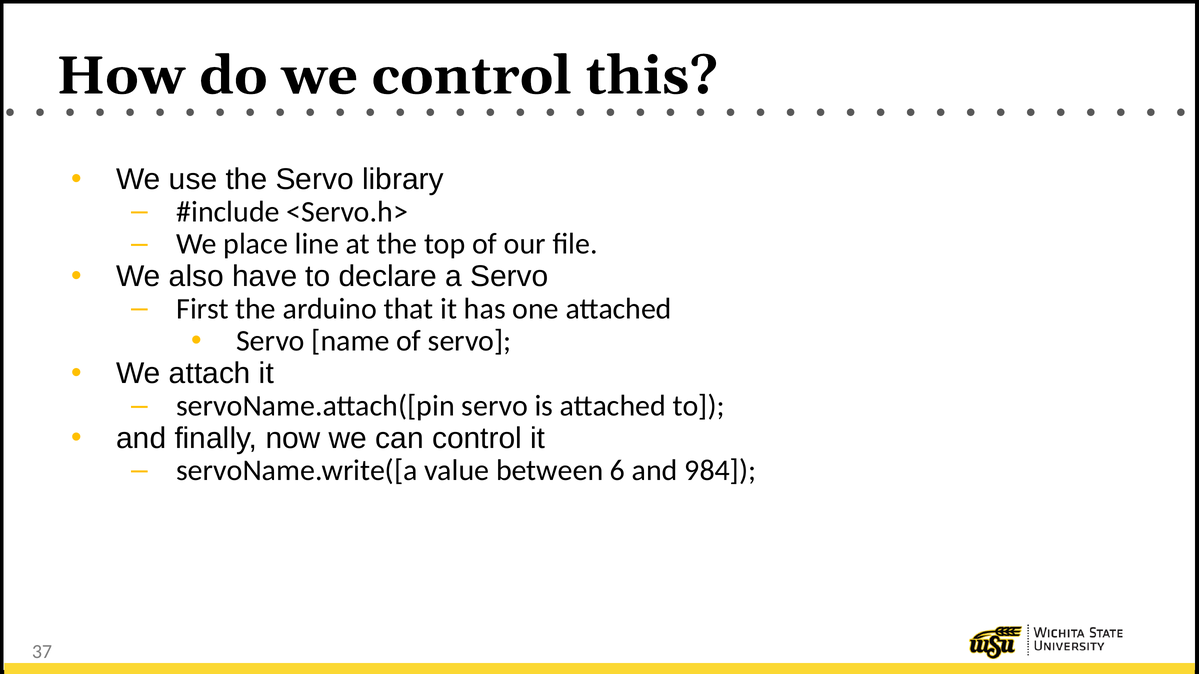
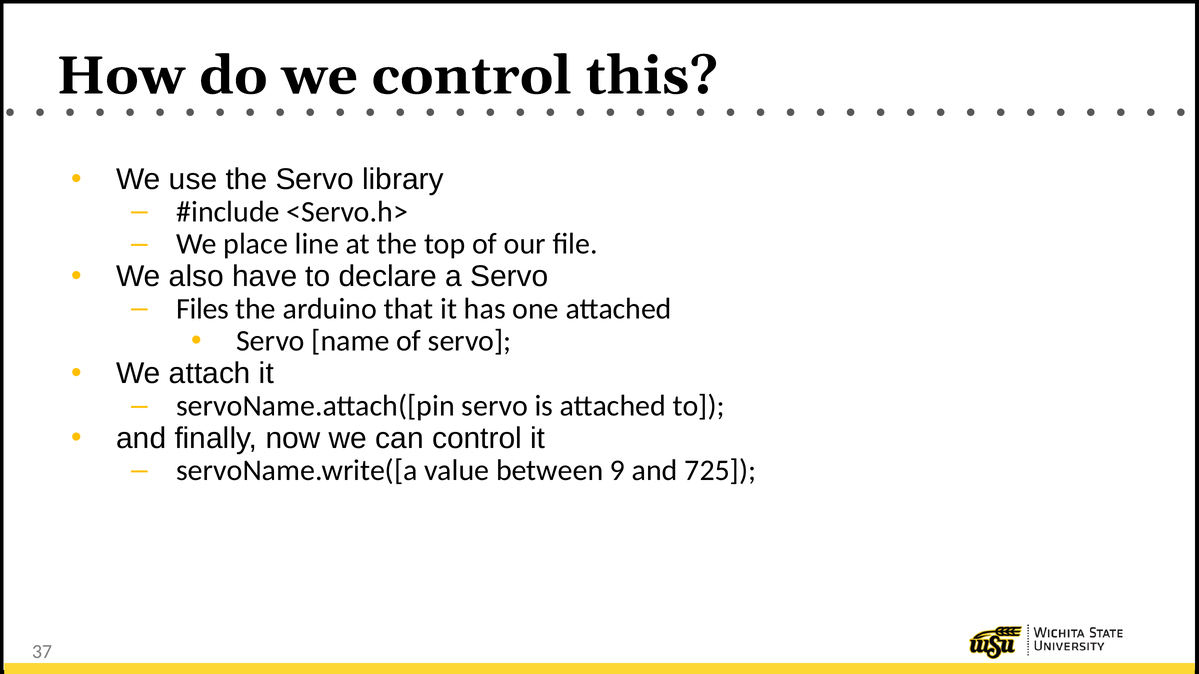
First: First -> Files
6: 6 -> 9
984: 984 -> 725
